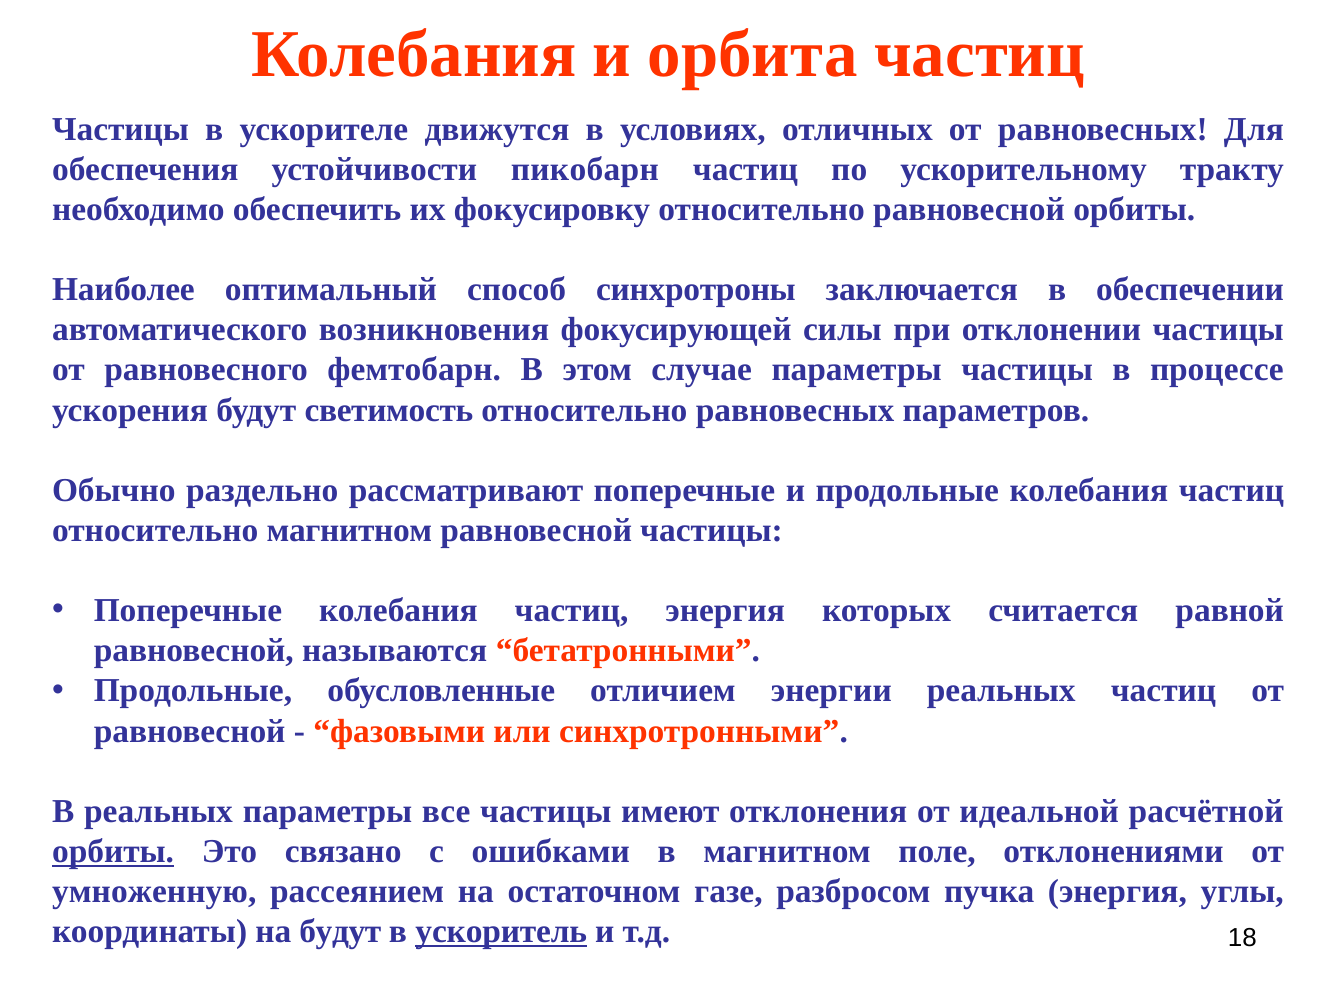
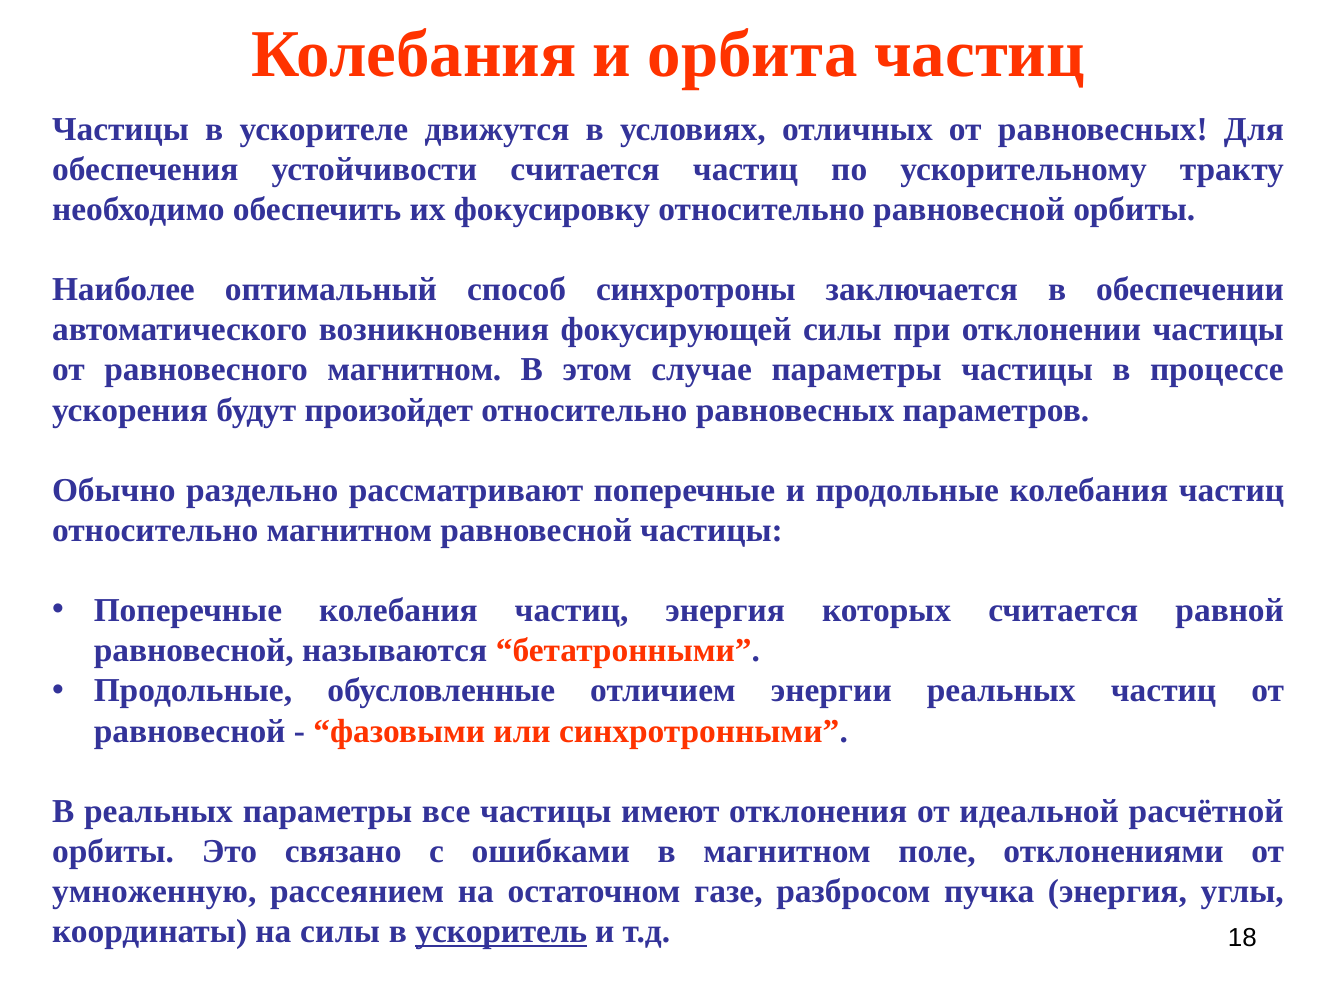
устойчивости пикобарн: пикобарн -> считается
равновесного фемтобарн: фемтобарн -> магнитном
светимость: светимость -> произойдет
орбиты at (113, 851) underline: present -> none
на будут: будут -> силы
